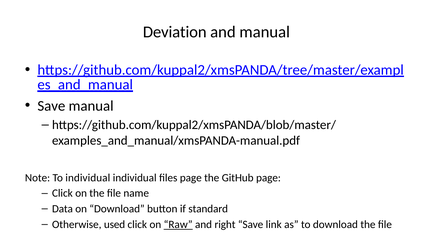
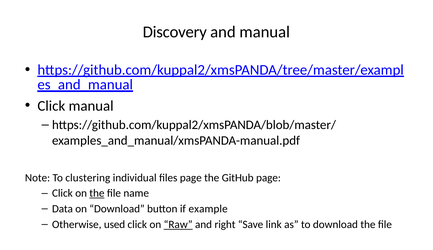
Deviation: Deviation -> Discovery
Save at (51, 106): Save -> Click
To individual: individual -> clustering
the at (97, 193) underline: none -> present
standard: standard -> example
